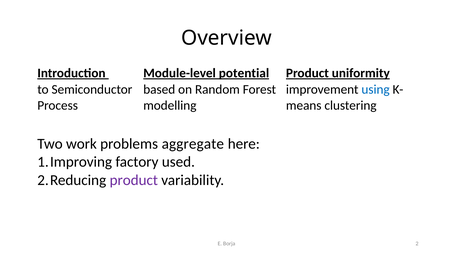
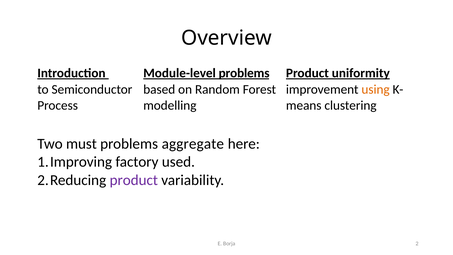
Module-level potential: potential -> problems
using colour: blue -> orange
work: work -> must
